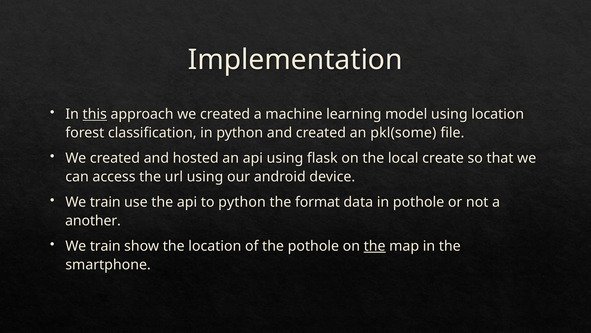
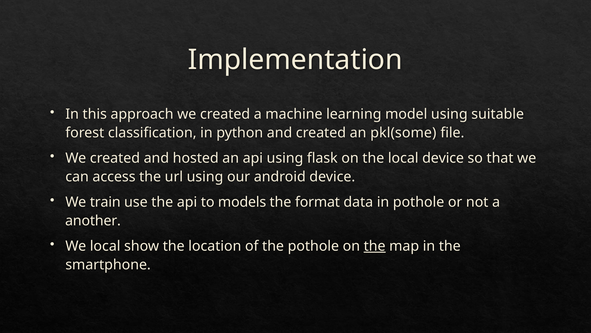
this underline: present -> none
using location: location -> suitable
local create: create -> device
to python: python -> models
train at (105, 246): train -> local
